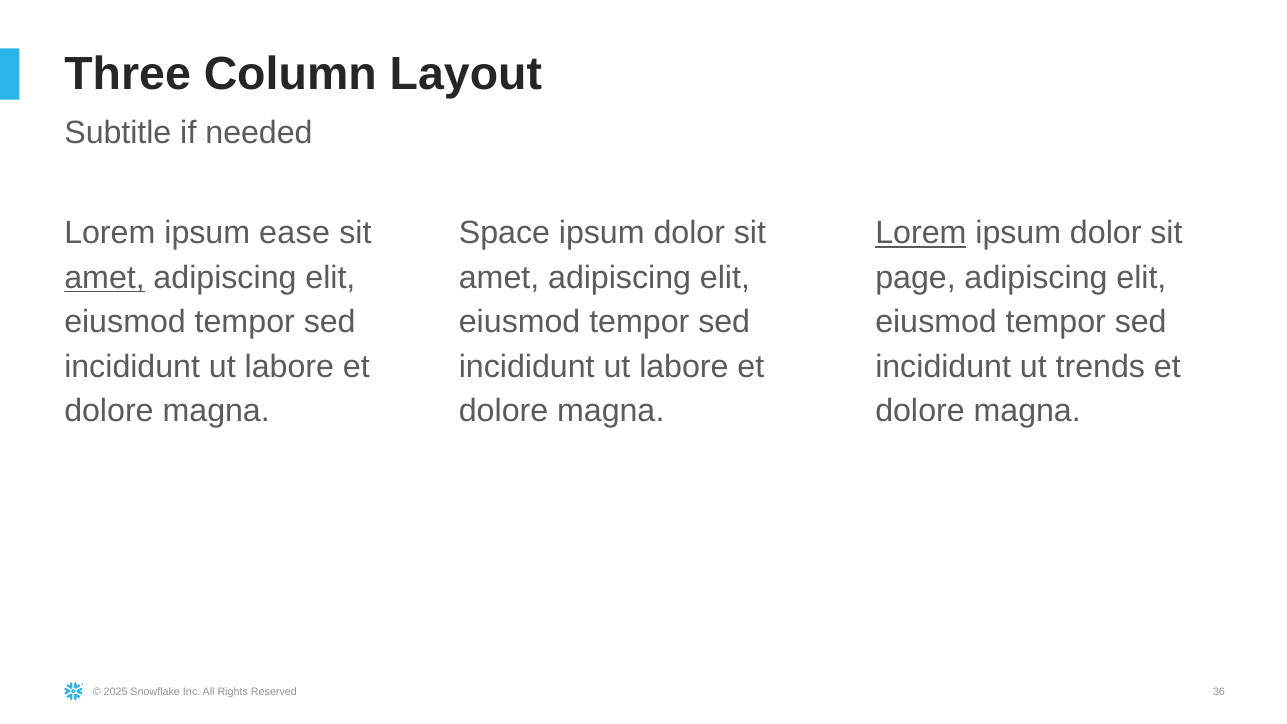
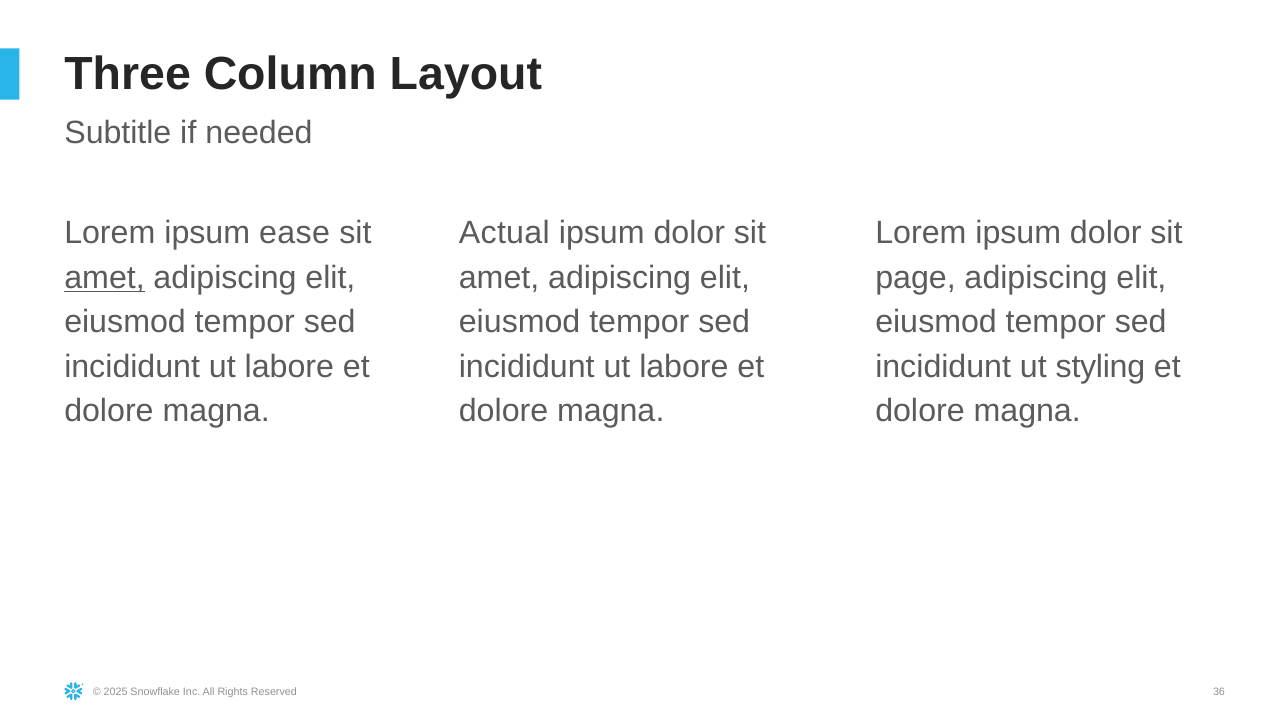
Space: Space -> Actual
Lorem at (921, 233) underline: present -> none
trends: trends -> styling
